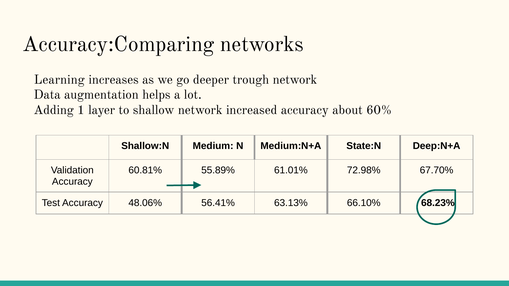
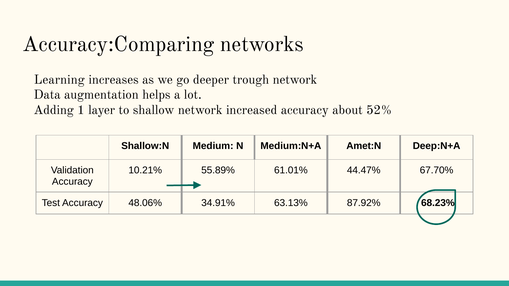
60%: 60% -> 52%
State:N: State:N -> Amet:N
60.81%: 60.81% -> 10.21%
72.98%: 72.98% -> 44.47%
56.41%: 56.41% -> 34.91%
66.10%: 66.10% -> 87.92%
